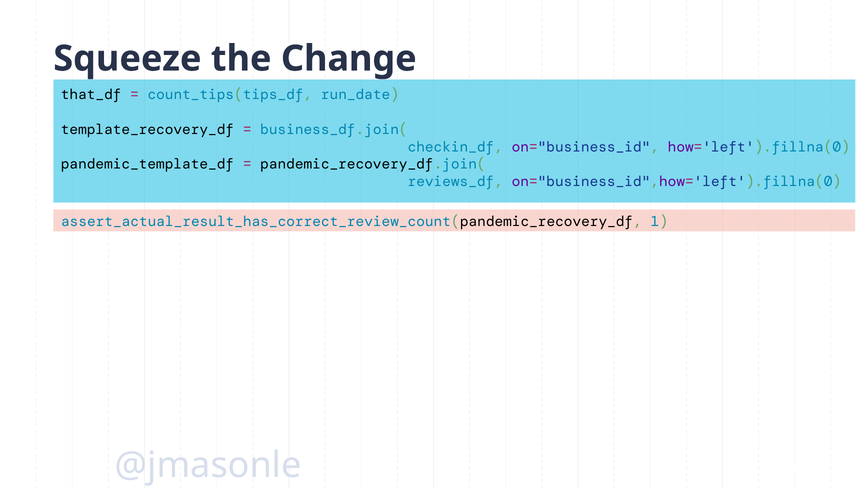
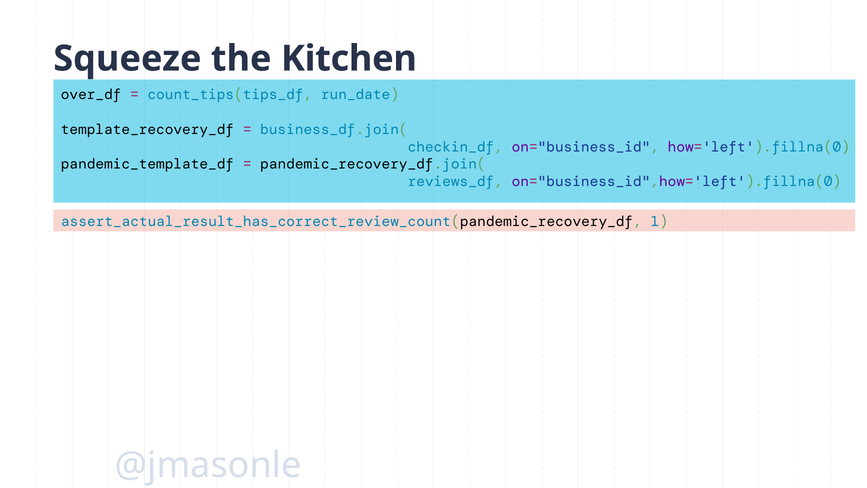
Change: Change -> Kitchen
that_df: that_df -> over_df
